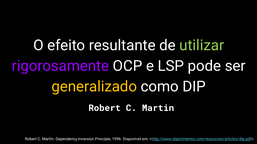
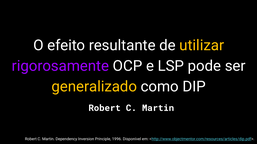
utilizar colour: light green -> yellow
